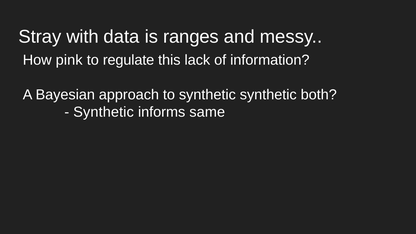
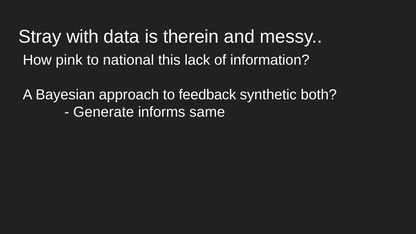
ranges: ranges -> therein
regulate: regulate -> national
to synthetic: synthetic -> feedback
Synthetic at (104, 112): Synthetic -> Generate
